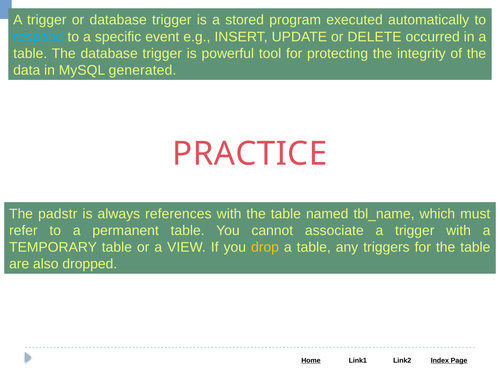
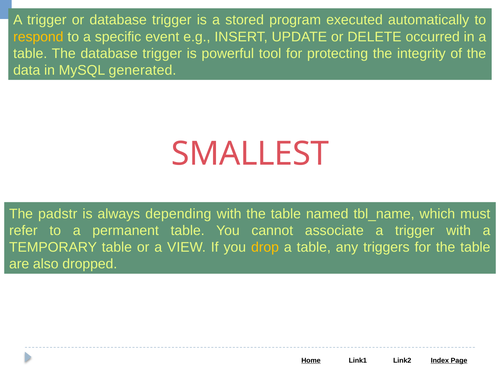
respond colour: light blue -> yellow
PRACTICE: PRACTICE -> SMALLEST
references: references -> depending
